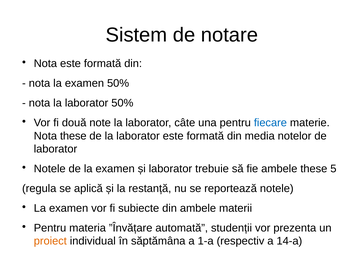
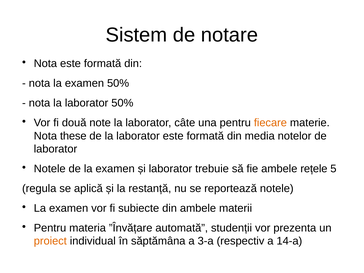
fiecare colour: blue -> orange
ambele these: these -> rețele
1-a: 1-a -> 3-a
